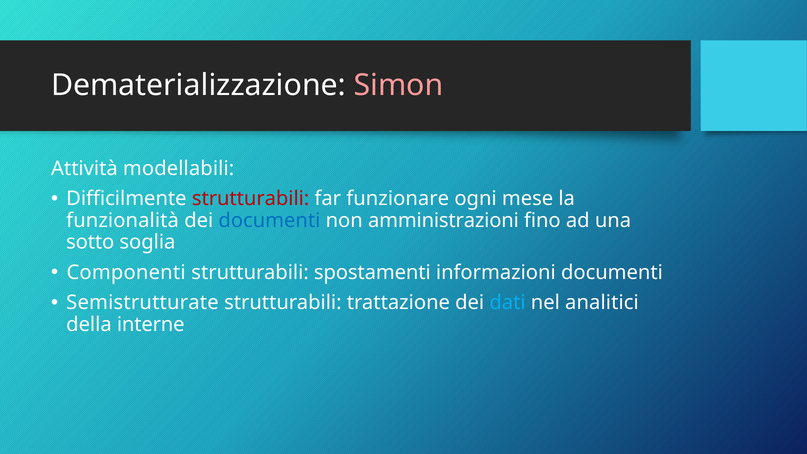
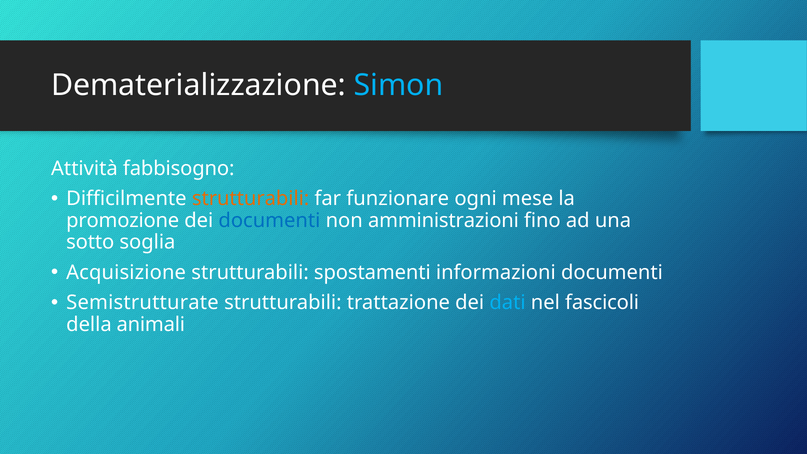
Simon colour: pink -> light blue
modellabili: modellabili -> fabbisogno
strutturabili at (251, 199) colour: red -> orange
funzionalità: funzionalità -> promozione
Componenti: Componenti -> Acquisizione
analitici: analitici -> fascicoli
interne: interne -> animali
